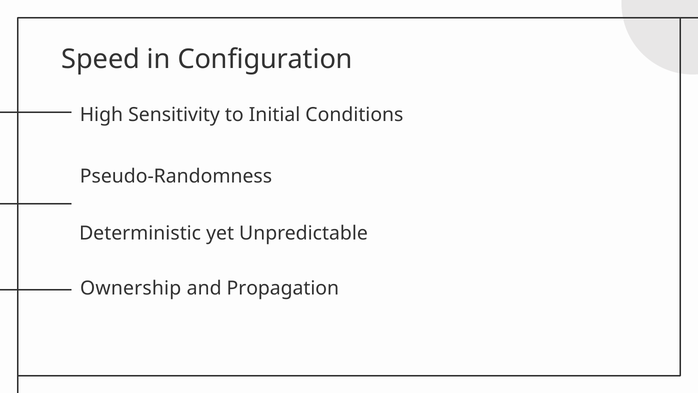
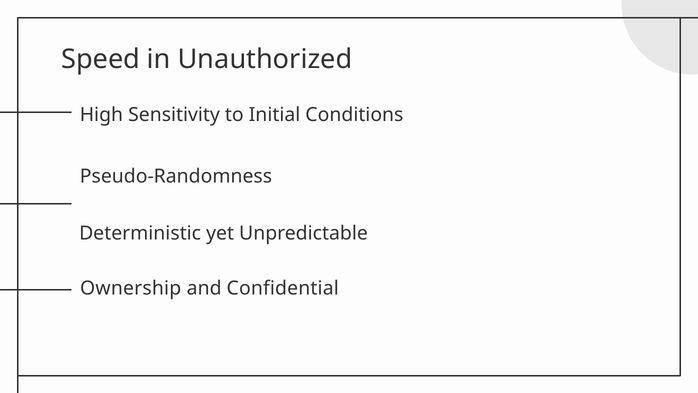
Configuration: Configuration -> Unauthorized
Propagation: Propagation -> Confidential
